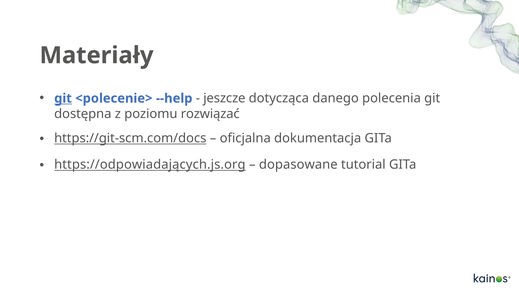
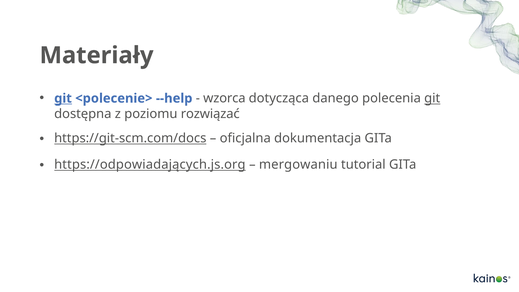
jeszcze: jeszcze -> wzorca
git at (432, 98) underline: none -> present
dopasowane: dopasowane -> mergowaniu
